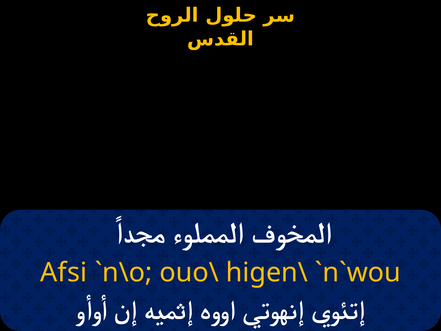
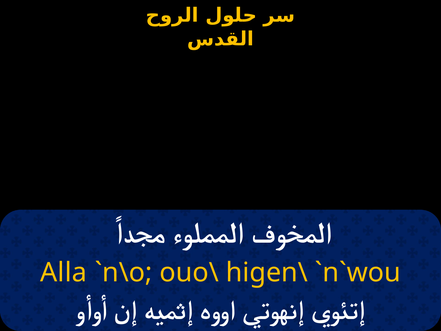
Afsi: Afsi -> Alla
